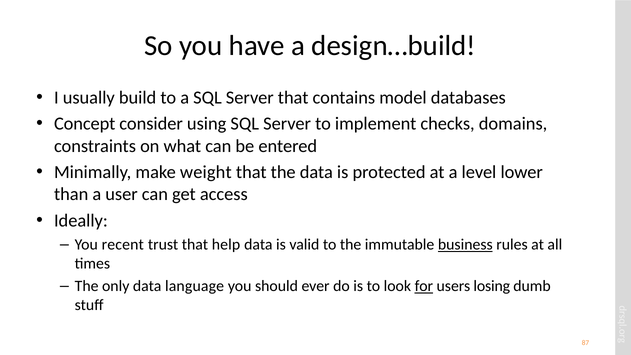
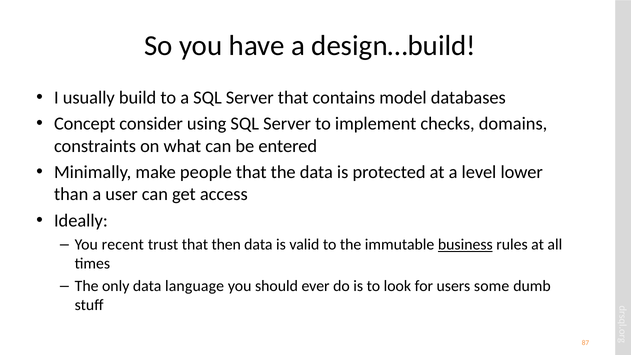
weight: weight -> people
help: help -> then
for underline: present -> none
losing: losing -> some
